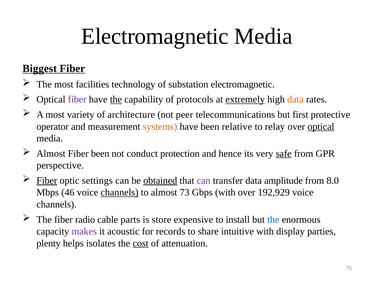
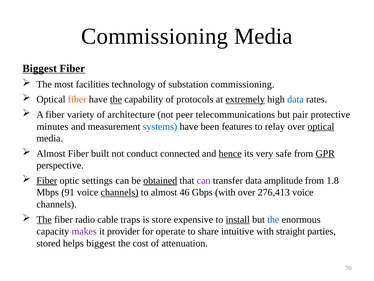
Electromagnetic at (155, 36): Electromagnetic -> Commissioning
substation electromagnetic: electromagnetic -> commissioning
fiber at (77, 99) colour: purple -> orange
data at (295, 99) colour: orange -> blue
A most: most -> fiber
first: first -> pair
operator: operator -> minutes
systems colour: orange -> blue
relative: relative -> features
Fiber been: been -> built
protection: protection -> connected
hence underline: none -> present
safe underline: present -> none
GPR underline: none -> present
8.0: 8.0 -> 1.8
46: 46 -> 91
73: 73 -> 46
192,929: 192,929 -> 276,413
The at (44, 219) underline: none -> present
parts: parts -> traps
install underline: none -> present
acoustic: acoustic -> provider
records: records -> operate
display: display -> straight
plenty: plenty -> stored
helps isolates: isolates -> biggest
cost underline: present -> none
